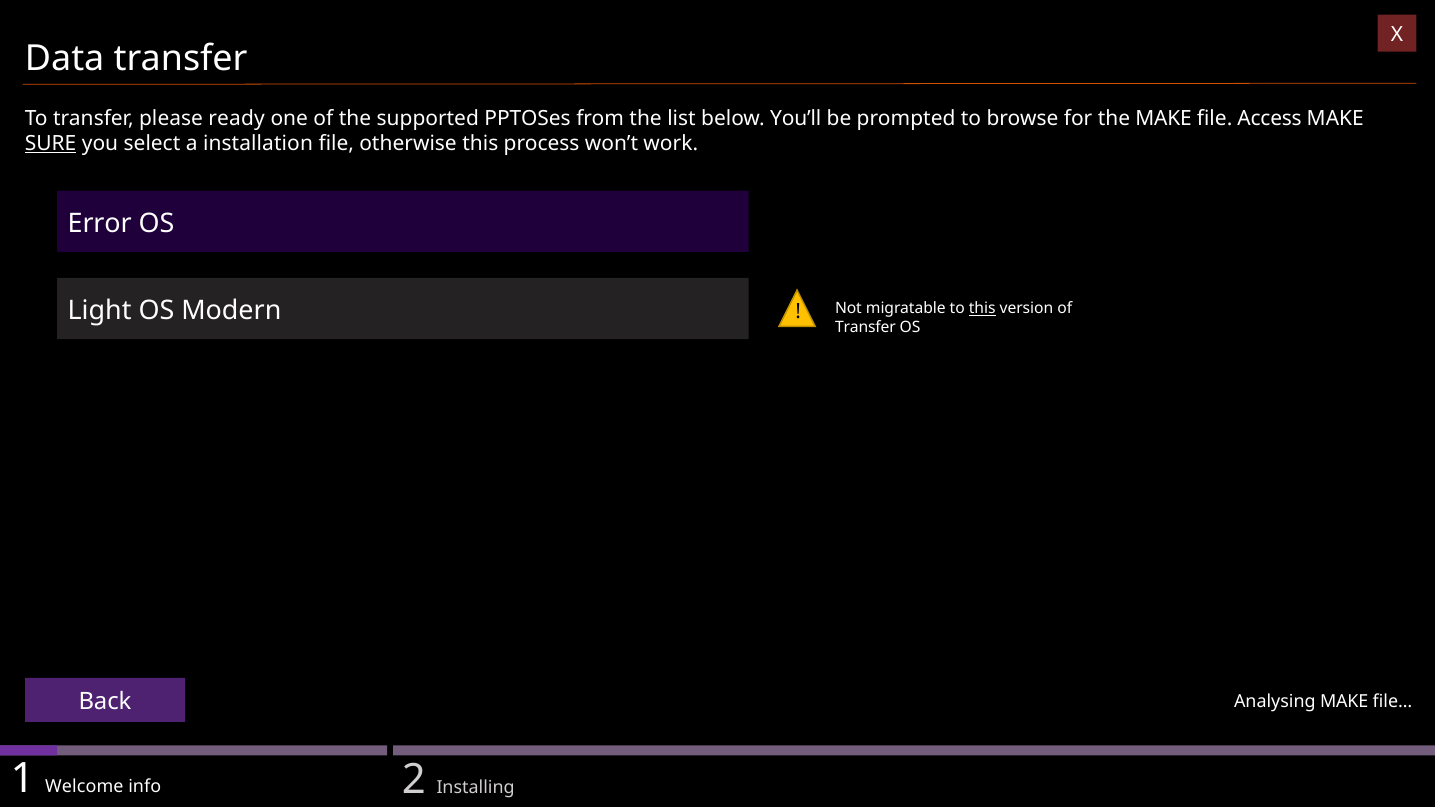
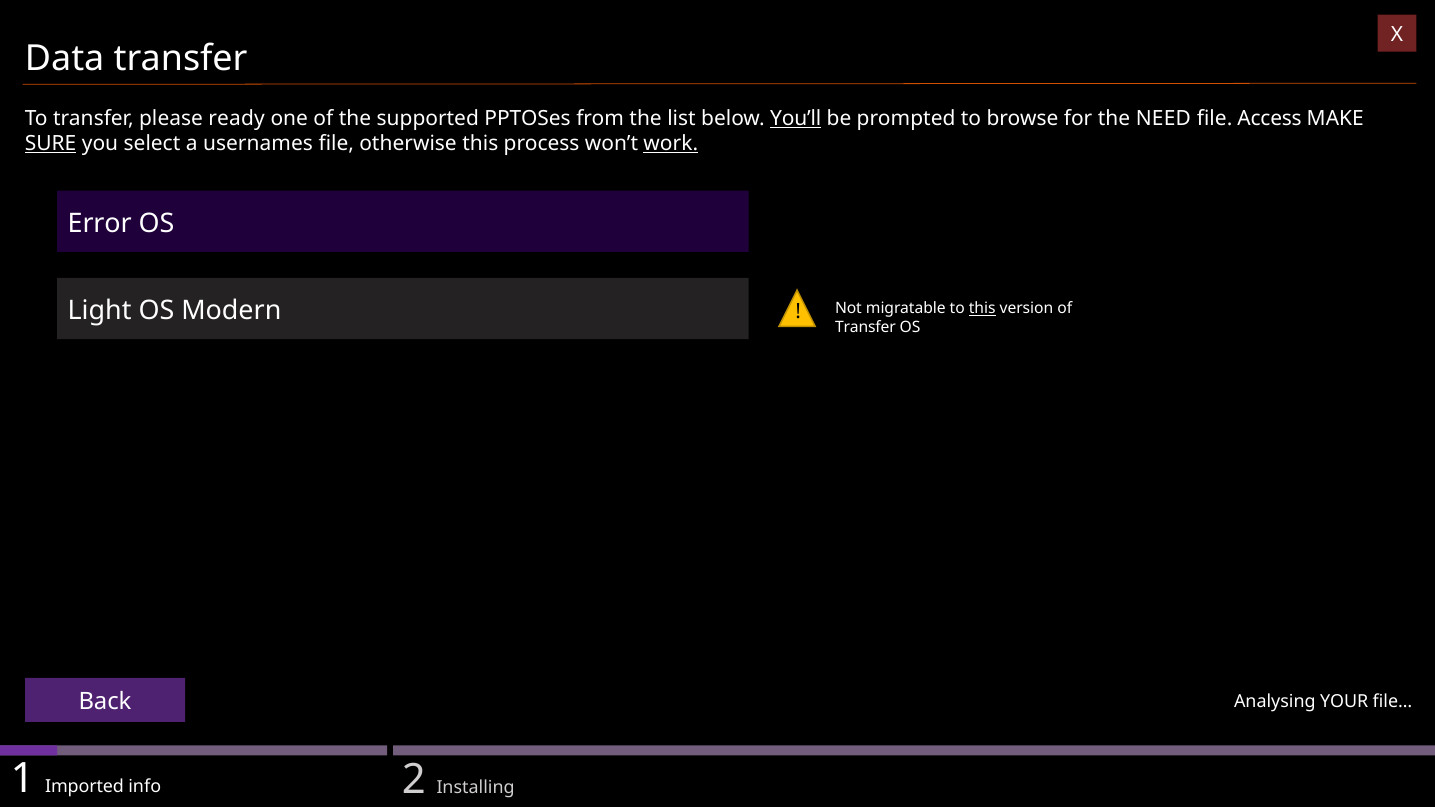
You’ll underline: none -> present
the MAKE: MAKE -> NEED
installation: installation -> usernames
work underline: none -> present
Analysing MAKE: MAKE -> YOUR
Welcome: Welcome -> Imported
